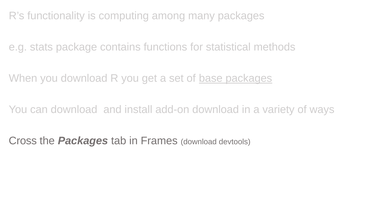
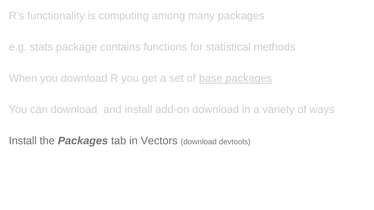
Cross at (23, 141): Cross -> Install
Frames: Frames -> Vectors
